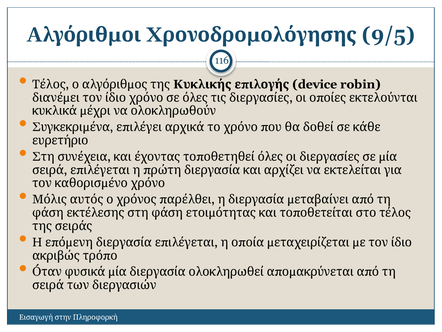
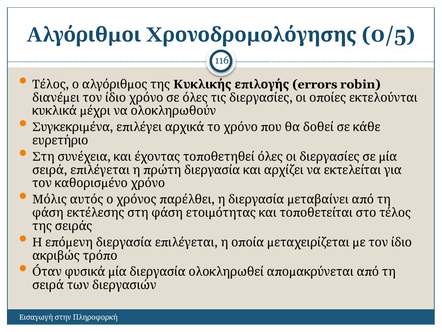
9/5: 9/5 -> 0/5
device: device -> errors
